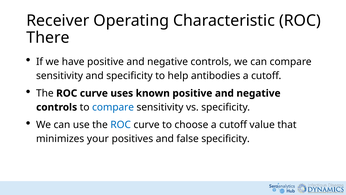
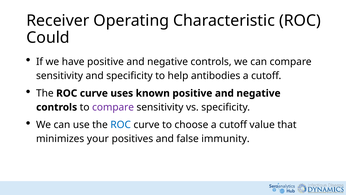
There: There -> Could
compare at (113, 107) colour: blue -> purple
false specificity: specificity -> immunity
